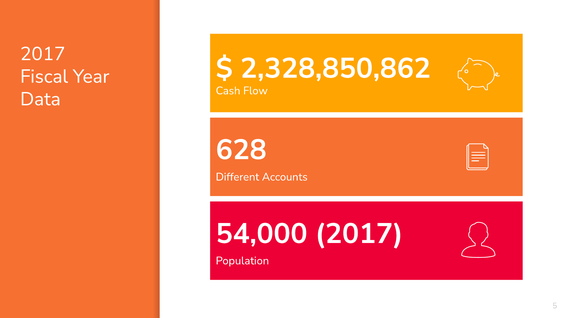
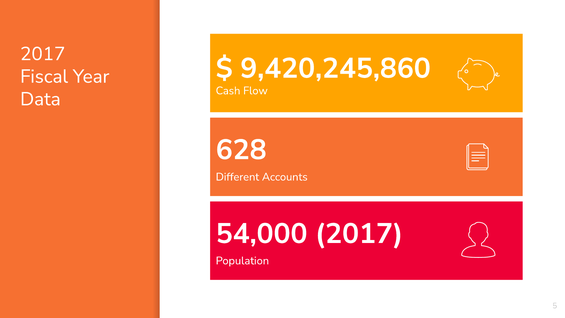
2,328,850,862: 2,328,850,862 -> 9,420,245,860
